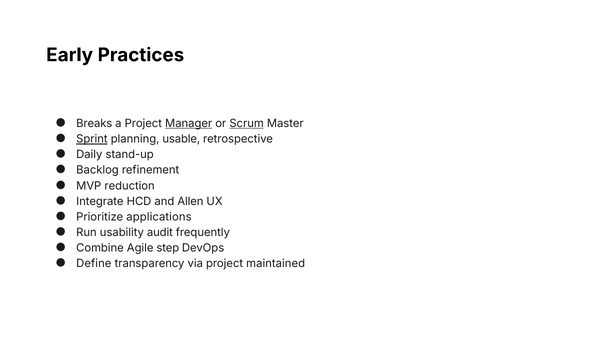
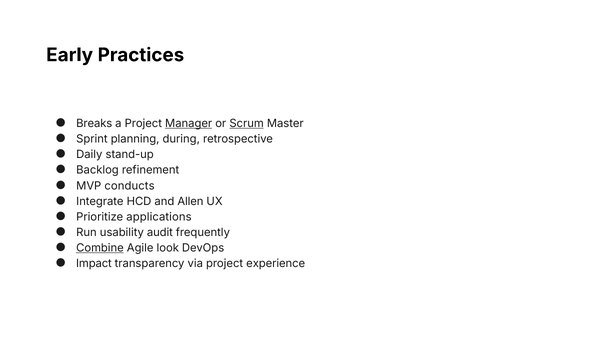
Sprint underline: present -> none
usable: usable -> during
reduction: reduction -> conducts
Combine underline: none -> present
step: step -> look
Define: Define -> Impact
maintained: maintained -> experience
